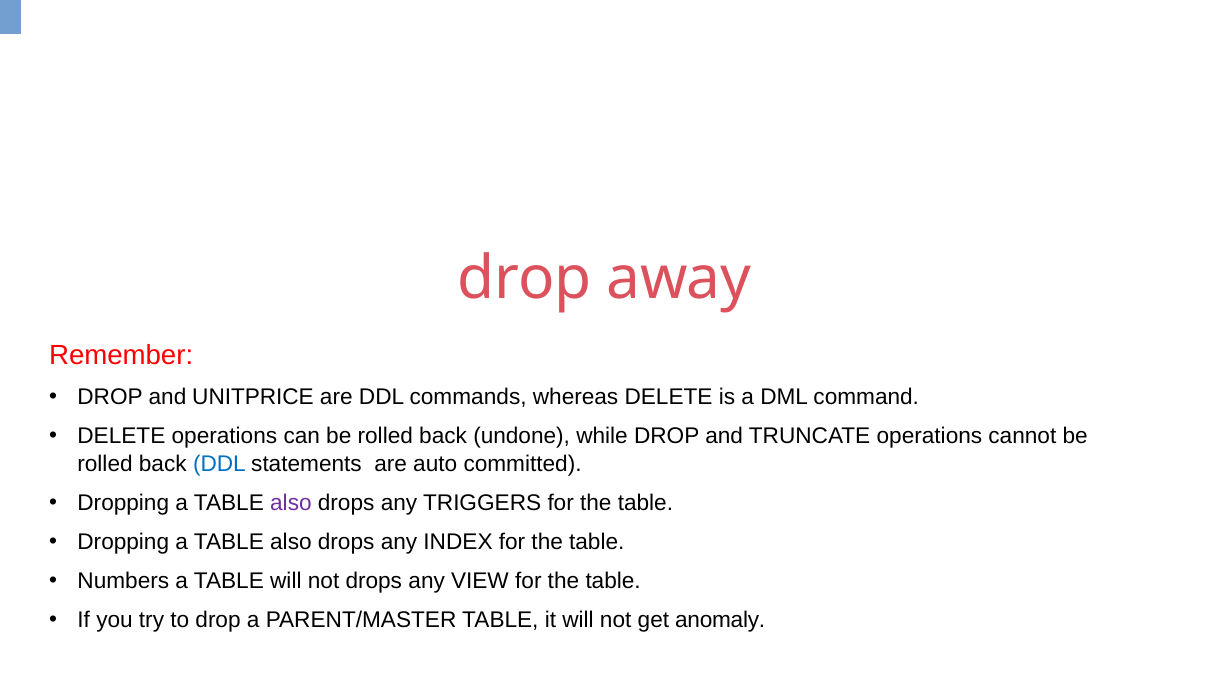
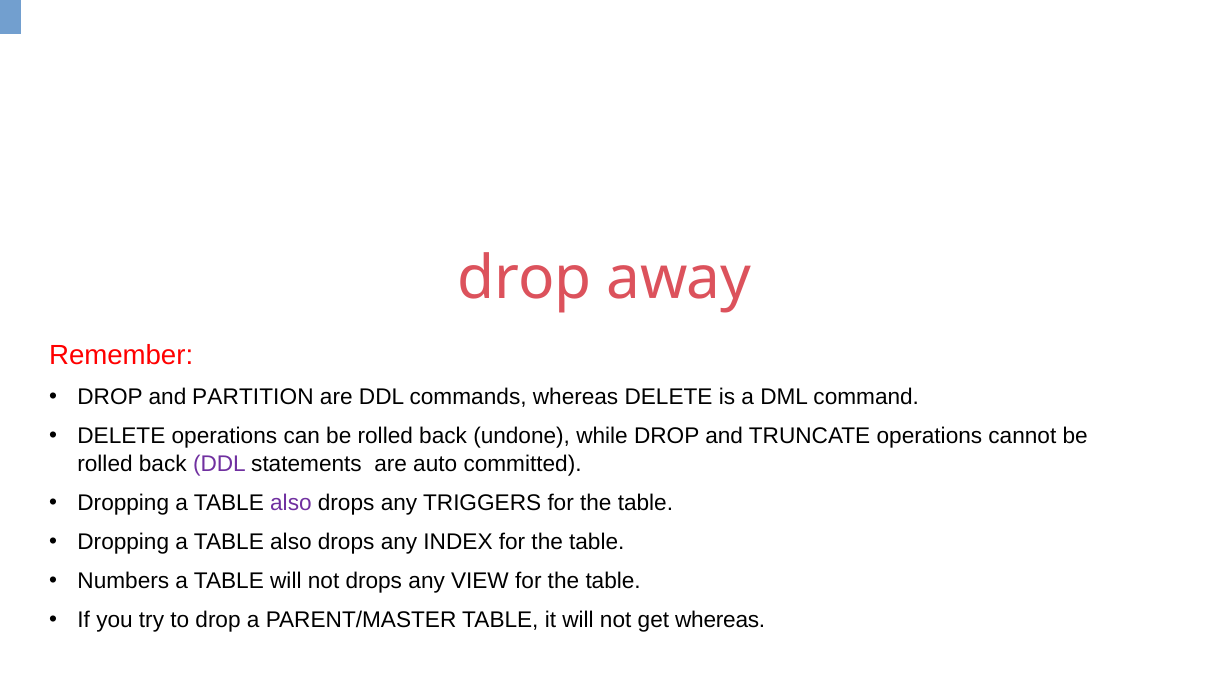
UNITPRICE: UNITPRICE -> PARTITION
DDL at (219, 464) colour: blue -> purple
get anomaly: anomaly -> whereas
